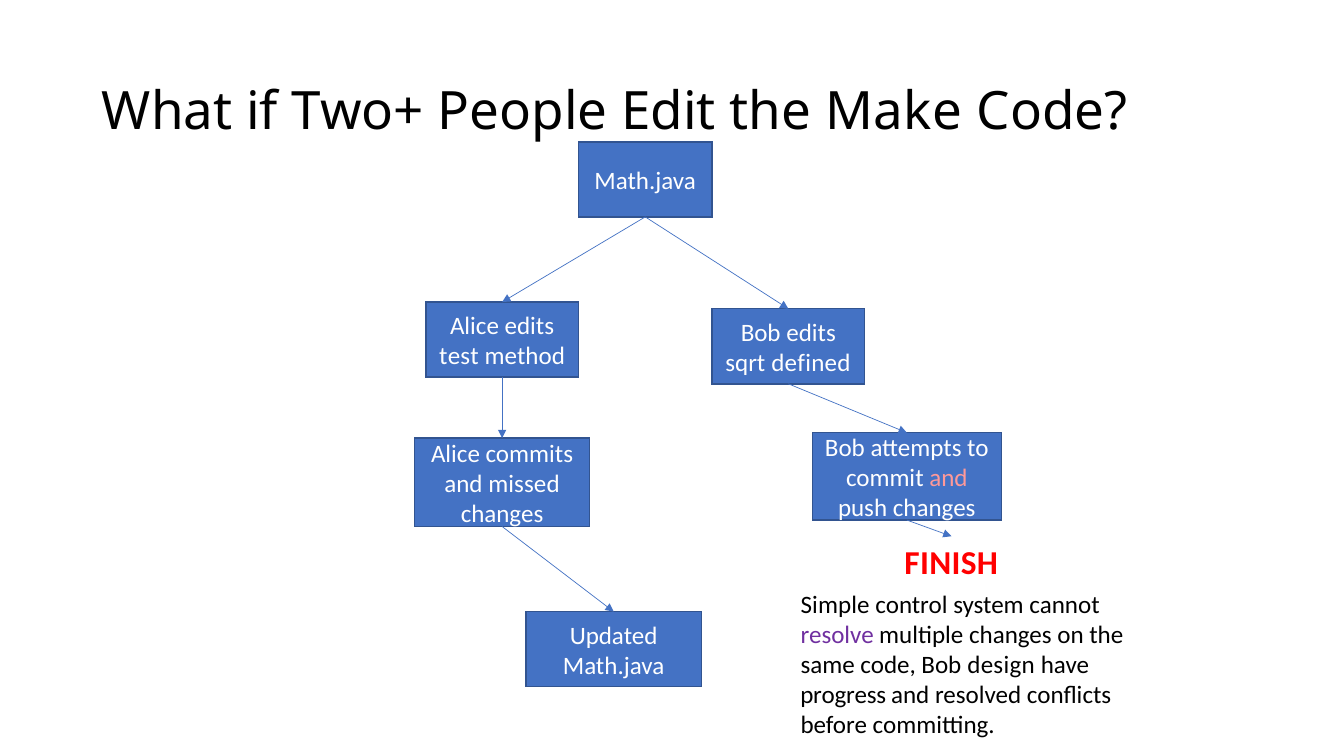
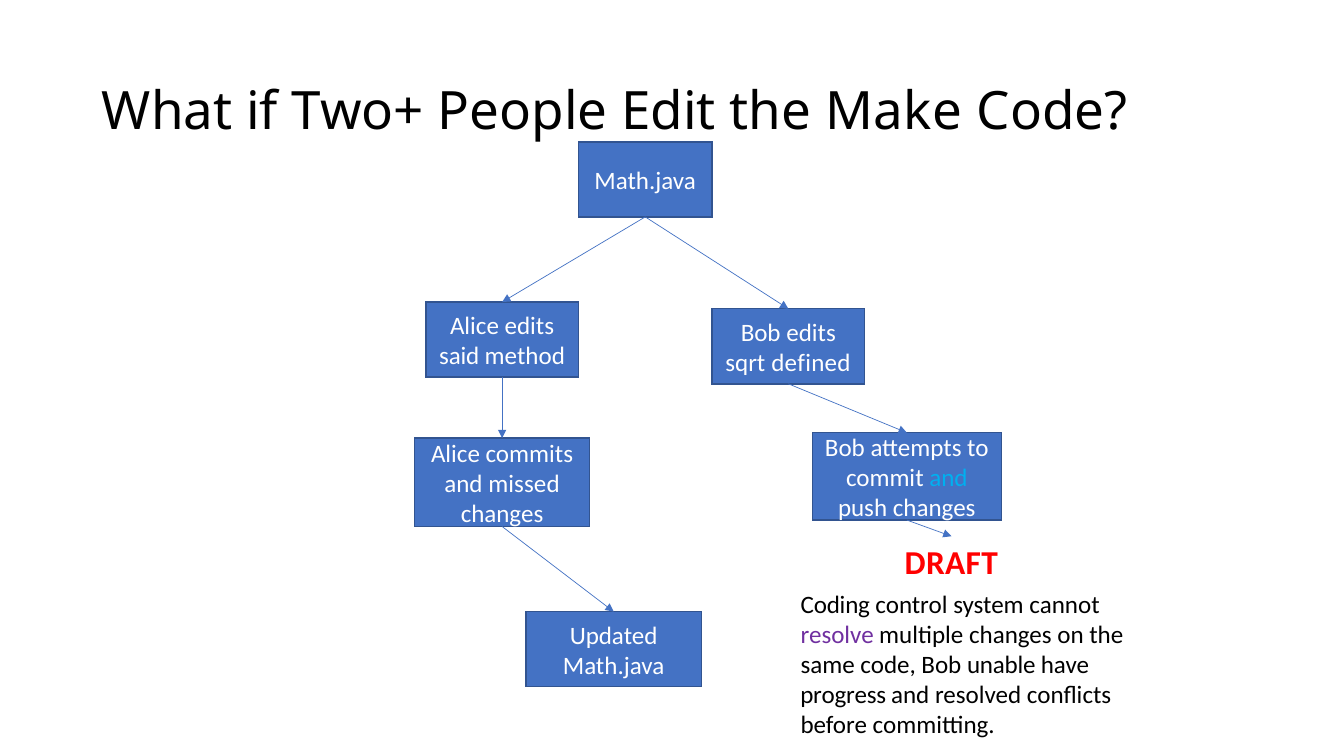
test: test -> said
and at (948, 478) colour: pink -> light blue
FINISH: FINISH -> DRAFT
Simple: Simple -> Coding
design: design -> unable
